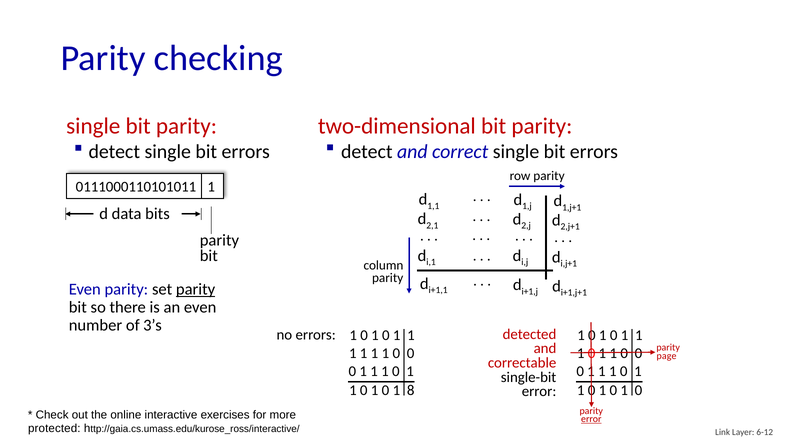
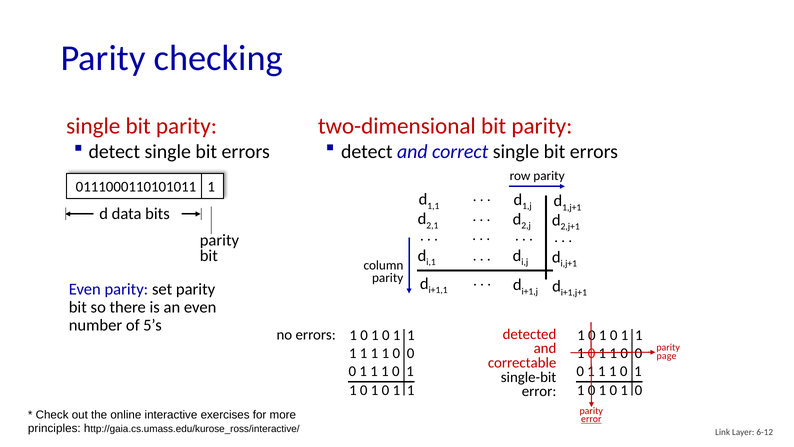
parity at (196, 289) underline: present -> none
3’s: 3’s -> 5’s
8 at (411, 390): 8 -> 1
protected: protected -> principles
